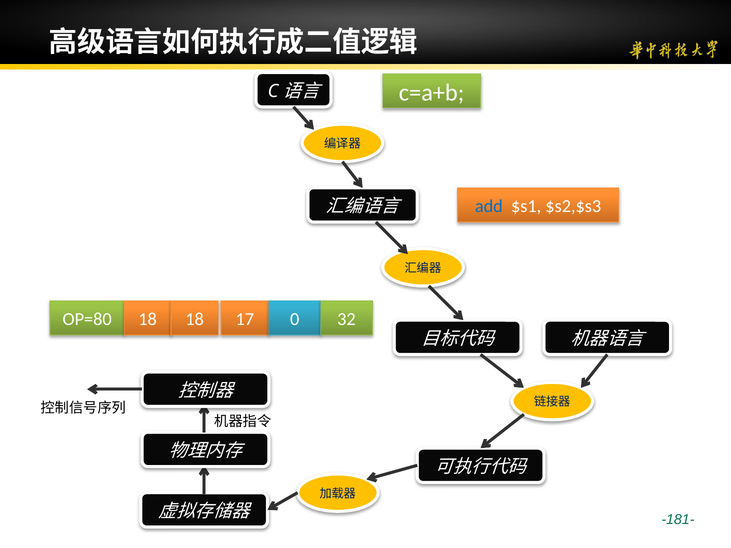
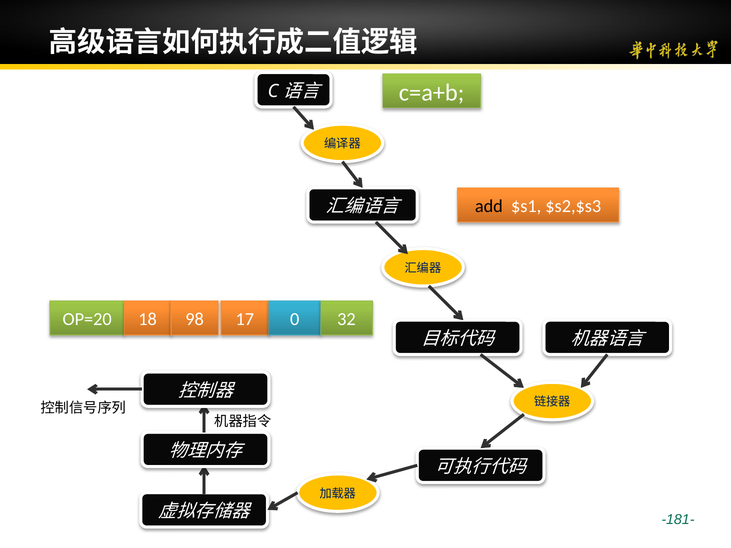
add colour: blue -> black
OP=80: OP=80 -> OP=20
18 18: 18 -> 98
